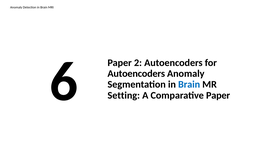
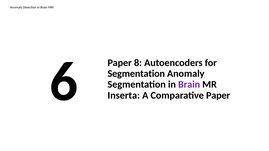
2: 2 -> 8
Autoencoders at (136, 74): Autoencoders -> Segmentation
Brain at (189, 85) colour: blue -> purple
Setting: Setting -> Inserta
